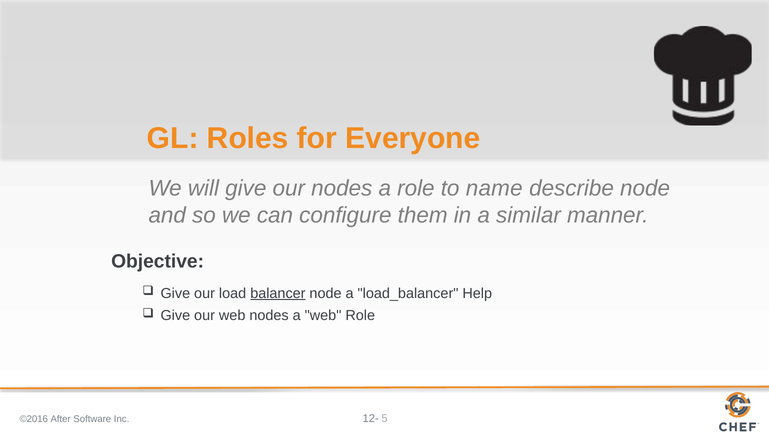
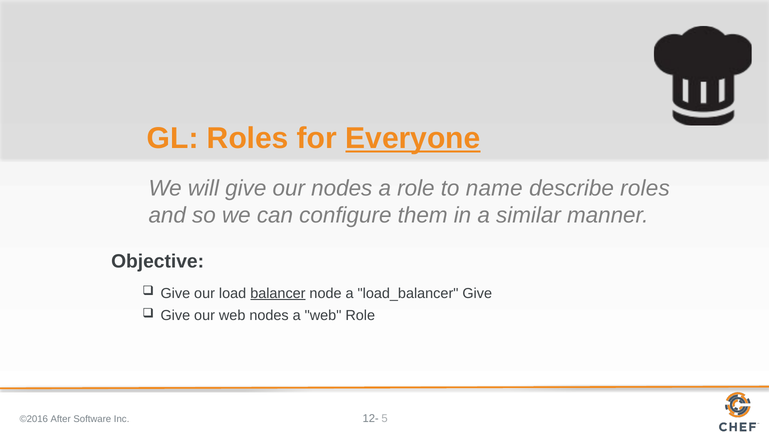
Everyone underline: none -> present
describe node: node -> roles
load_balancer Help: Help -> Give
